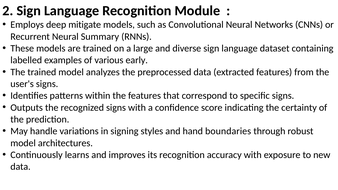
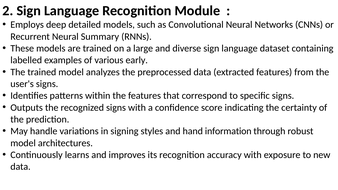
mitigate: mitigate -> detailed
boundaries: boundaries -> information
